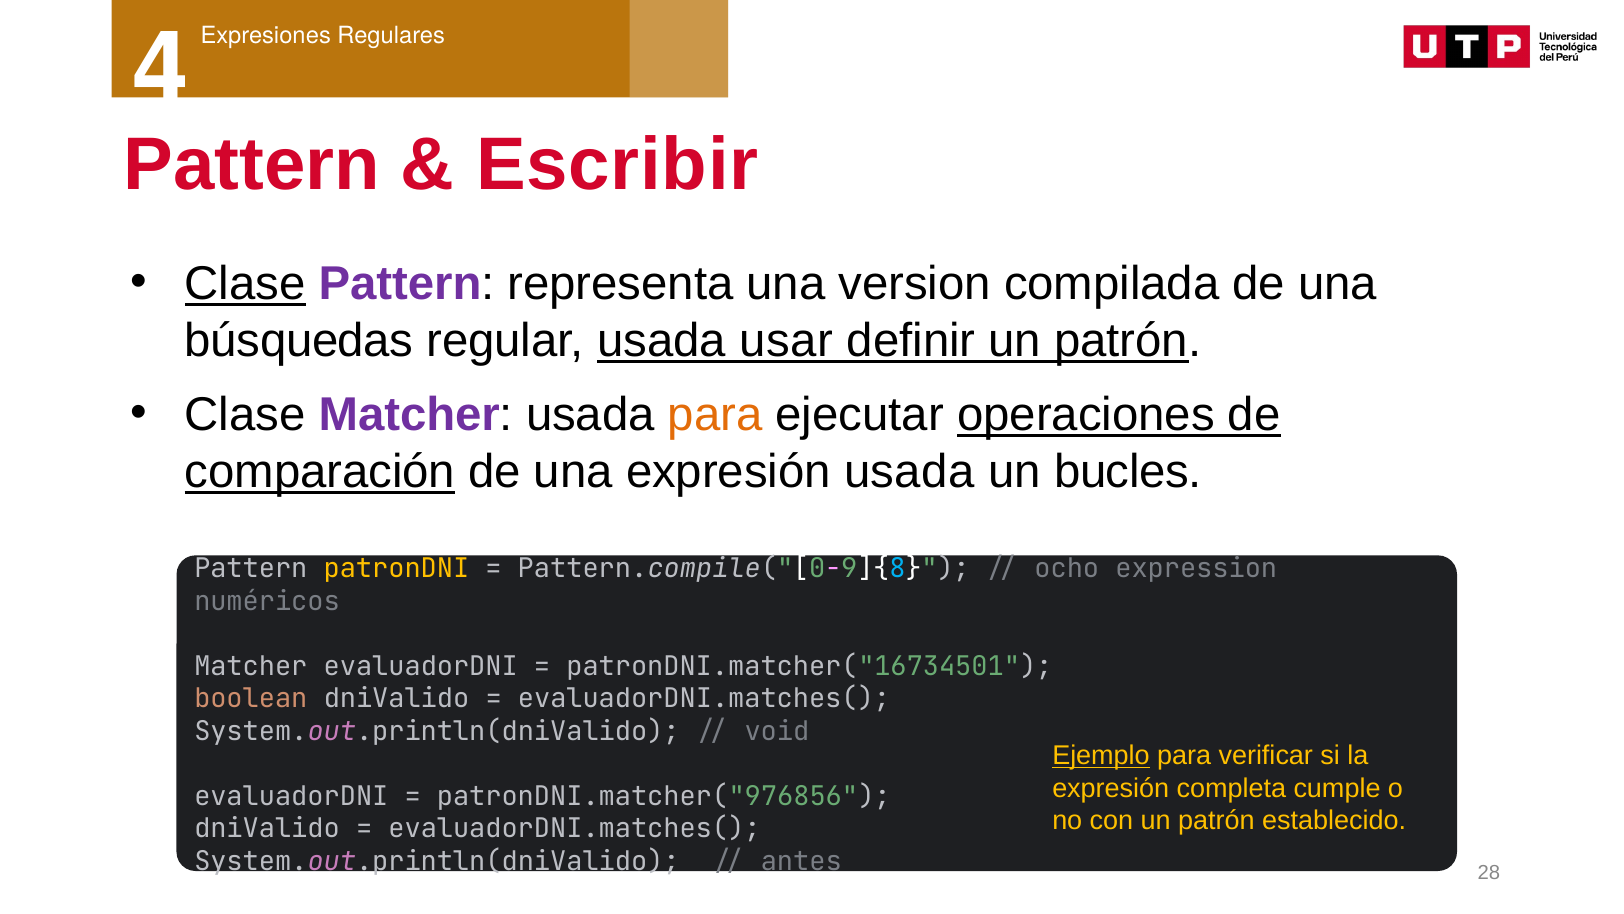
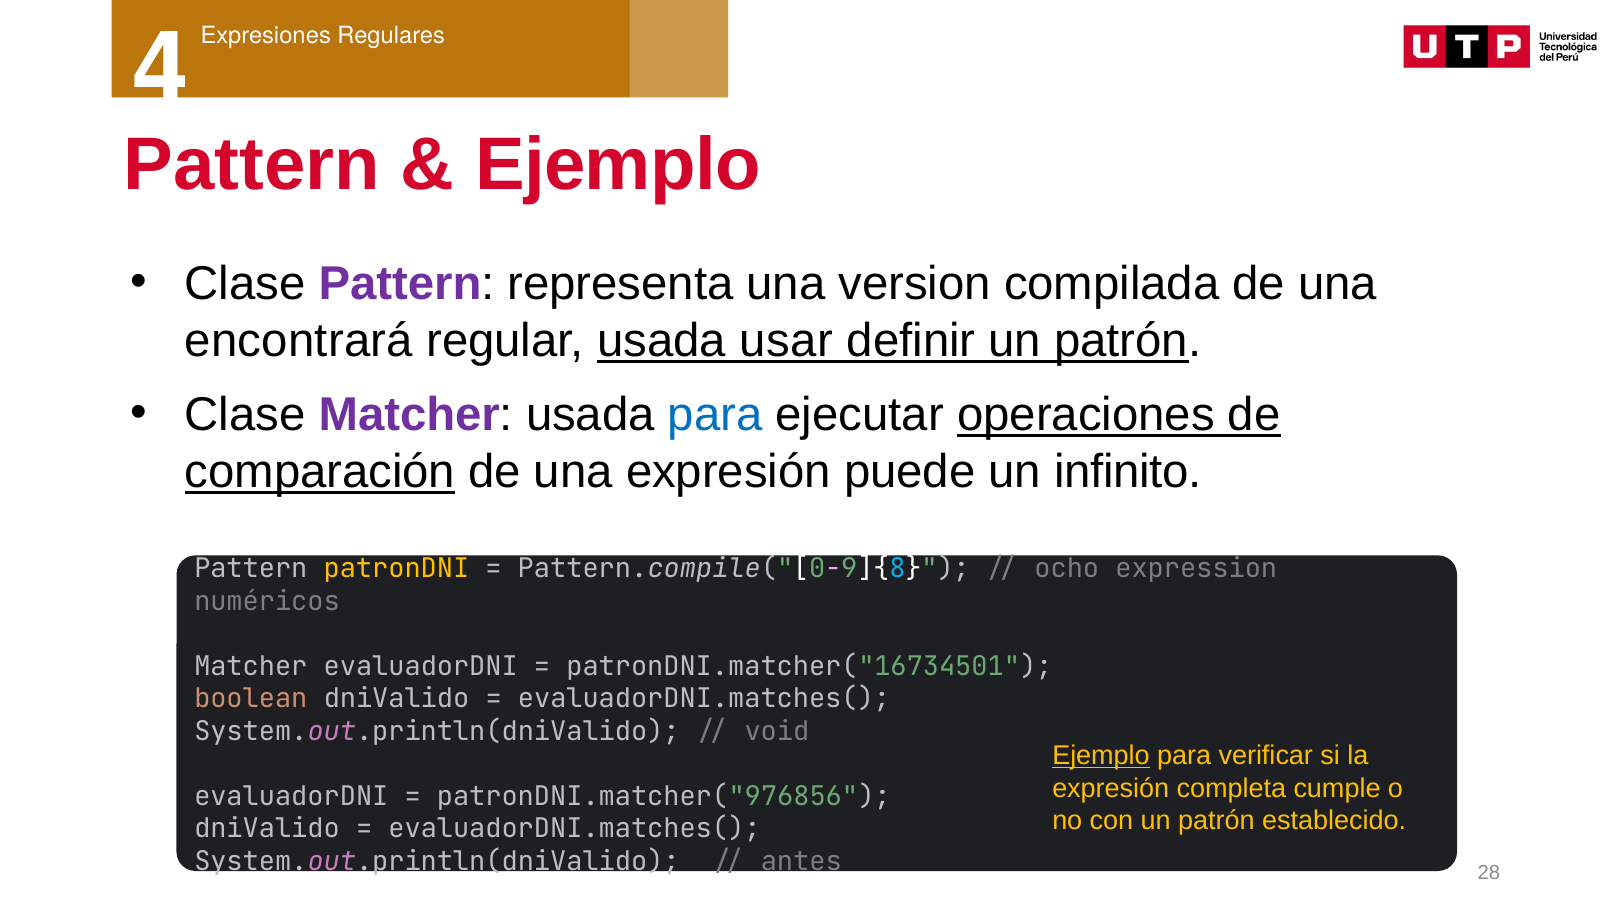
Escribir at (617, 165): Escribir -> Ejemplo
Clase at (245, 284) underline: present -> none
búsquedas: búsquedas -> encontrará
para at (715, 414) colour: orange -> blue
expresión usada: usada -> puede
bucles: bucles -> infinito
